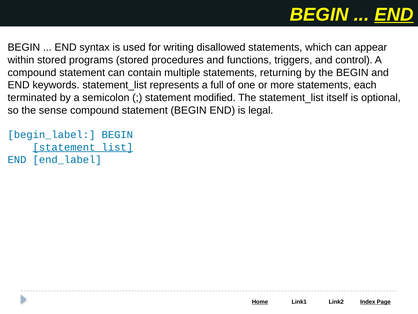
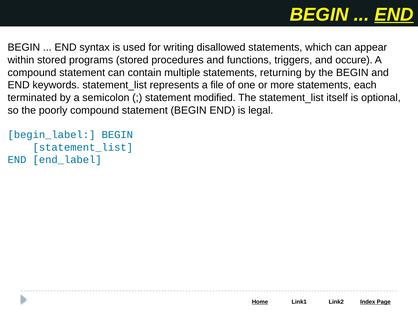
control: control -> occure
full: full -> file
sense: sense -> poorly
statement_list at (83, 147) underline: present -> none
